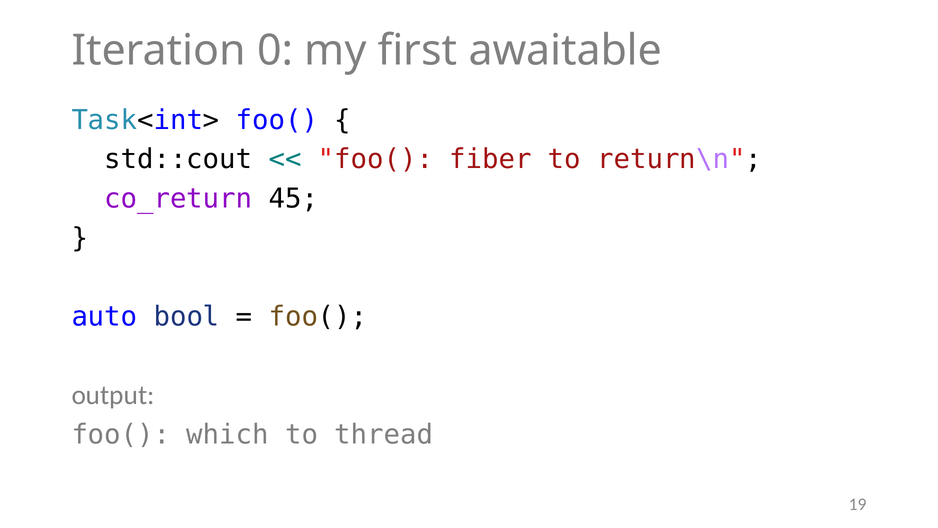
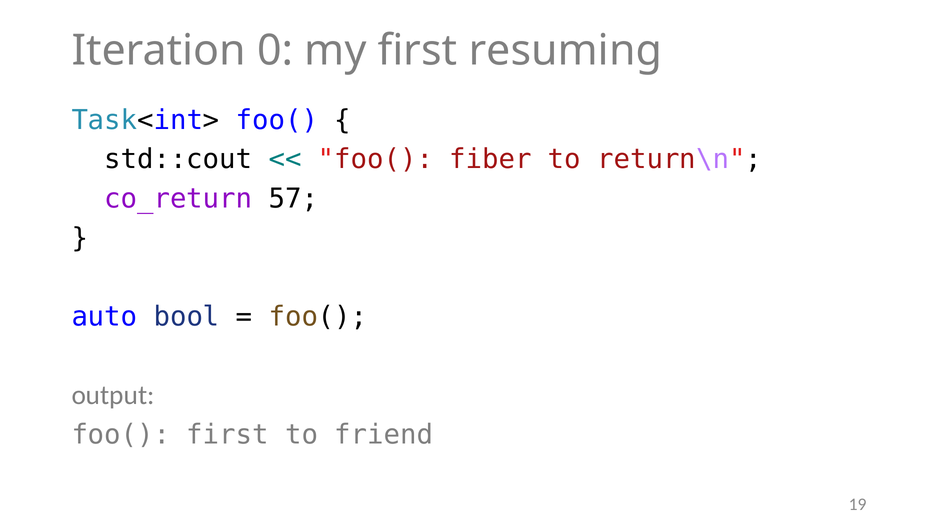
awaitable: awaitable -> resuming
45: 45 -> 57
foo( which: which -> first
thread: thread -> friend
